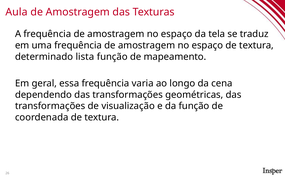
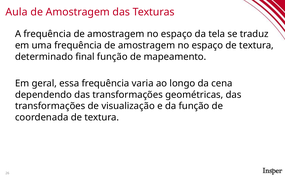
lista: lista -> final
